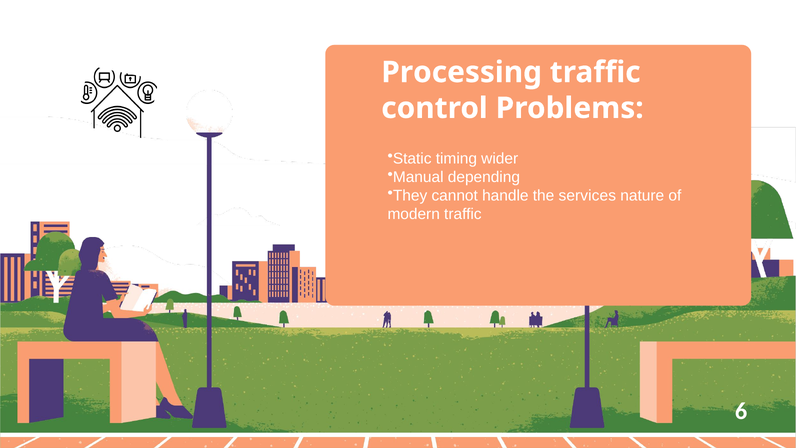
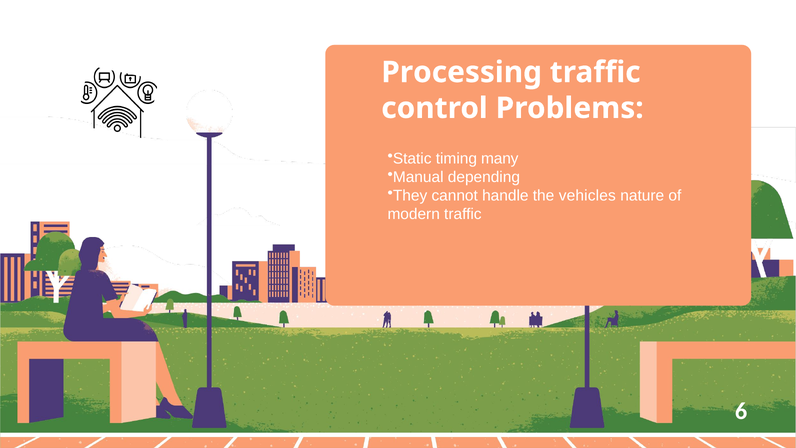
wider: wider -> many
services: services -> vehicles
